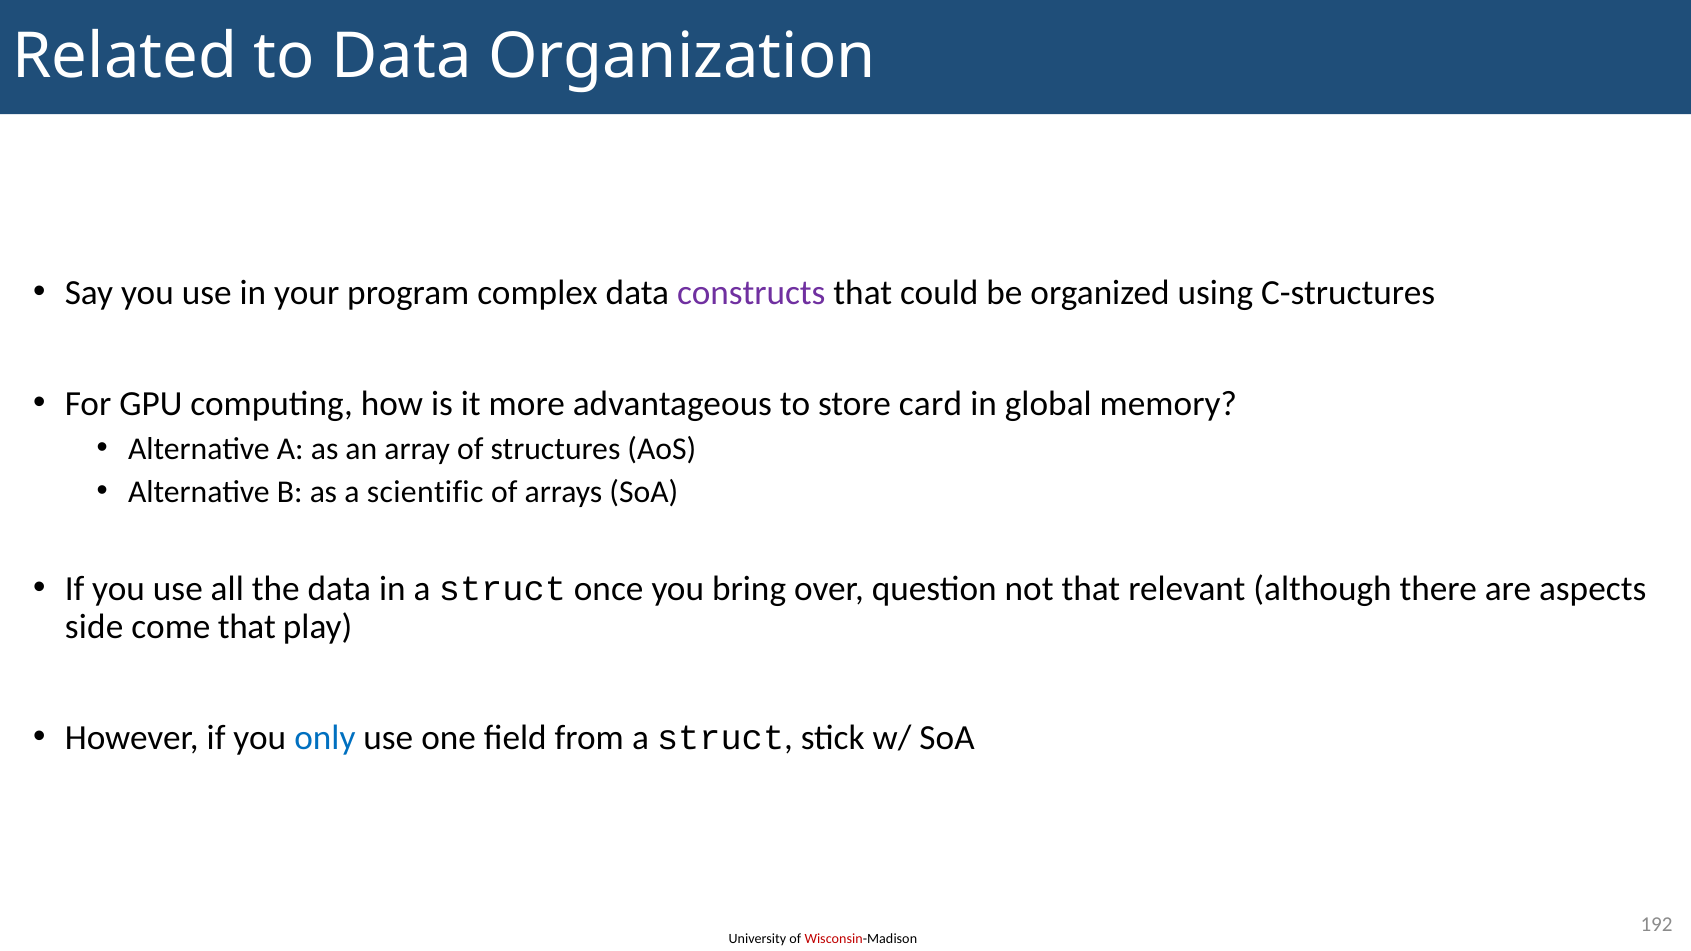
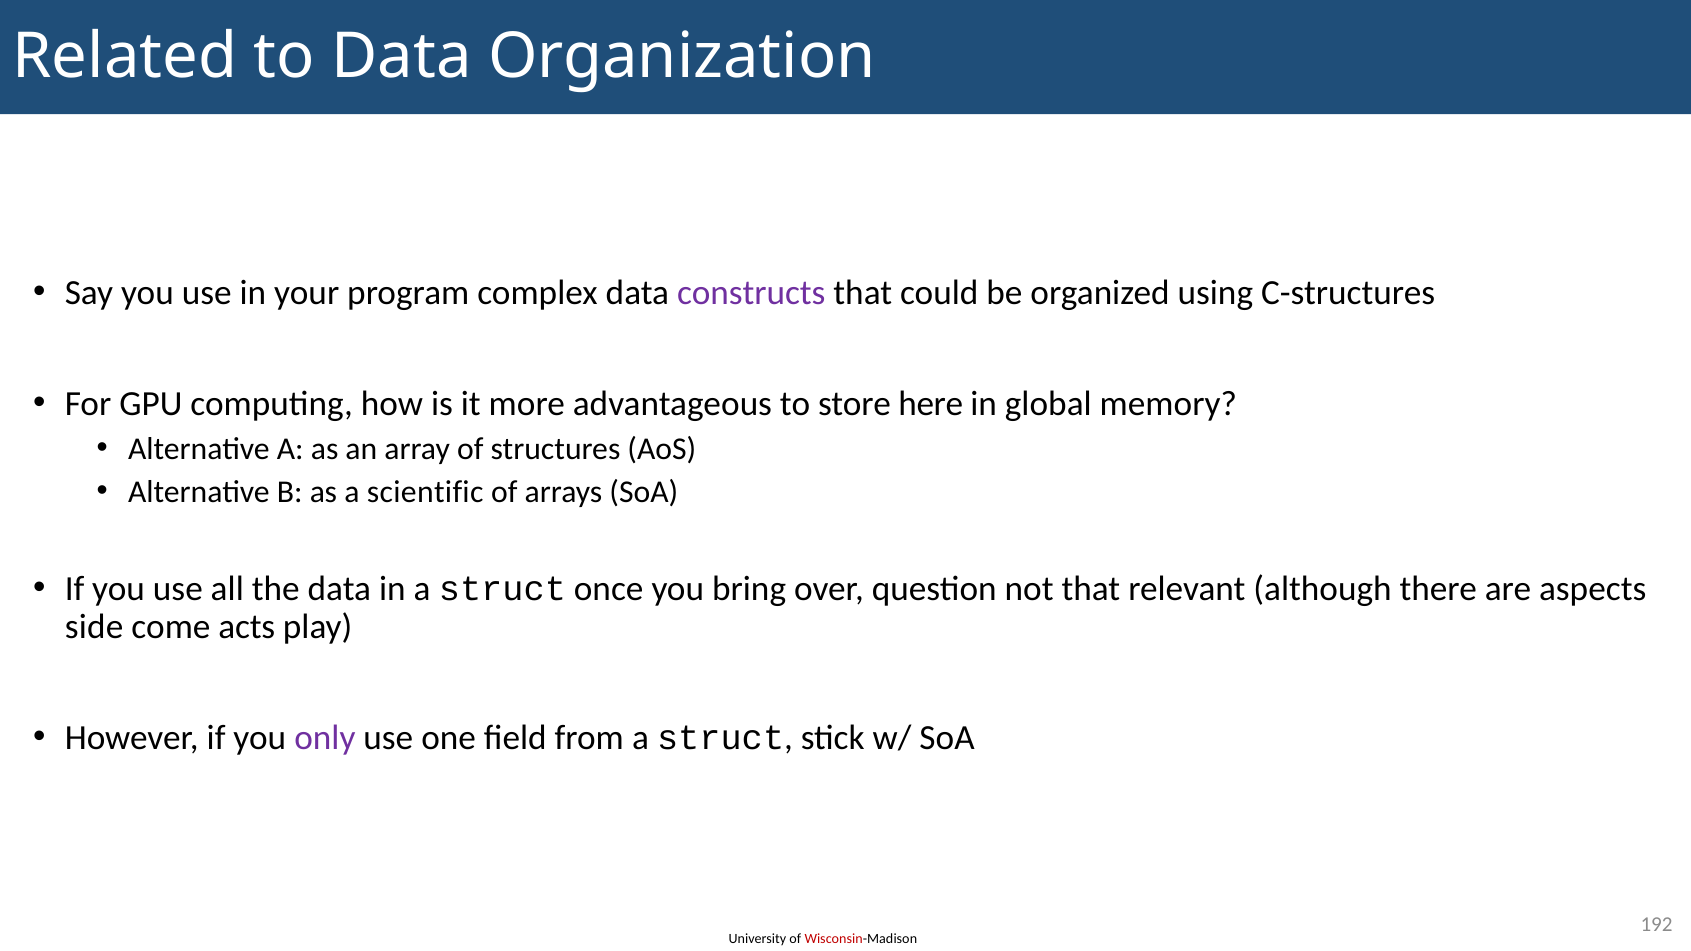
card: card -> here
come that: that -> acts
only colour: blue -> purple
